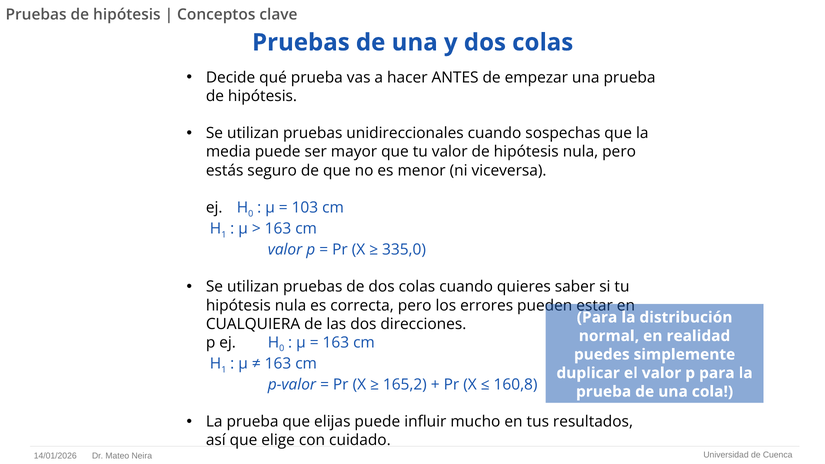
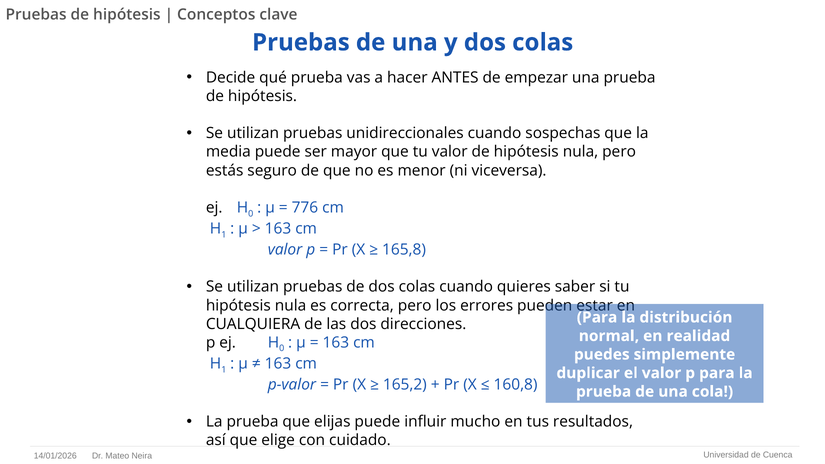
103: 103 -> 776
335,0: 335,0 -> 165,8
